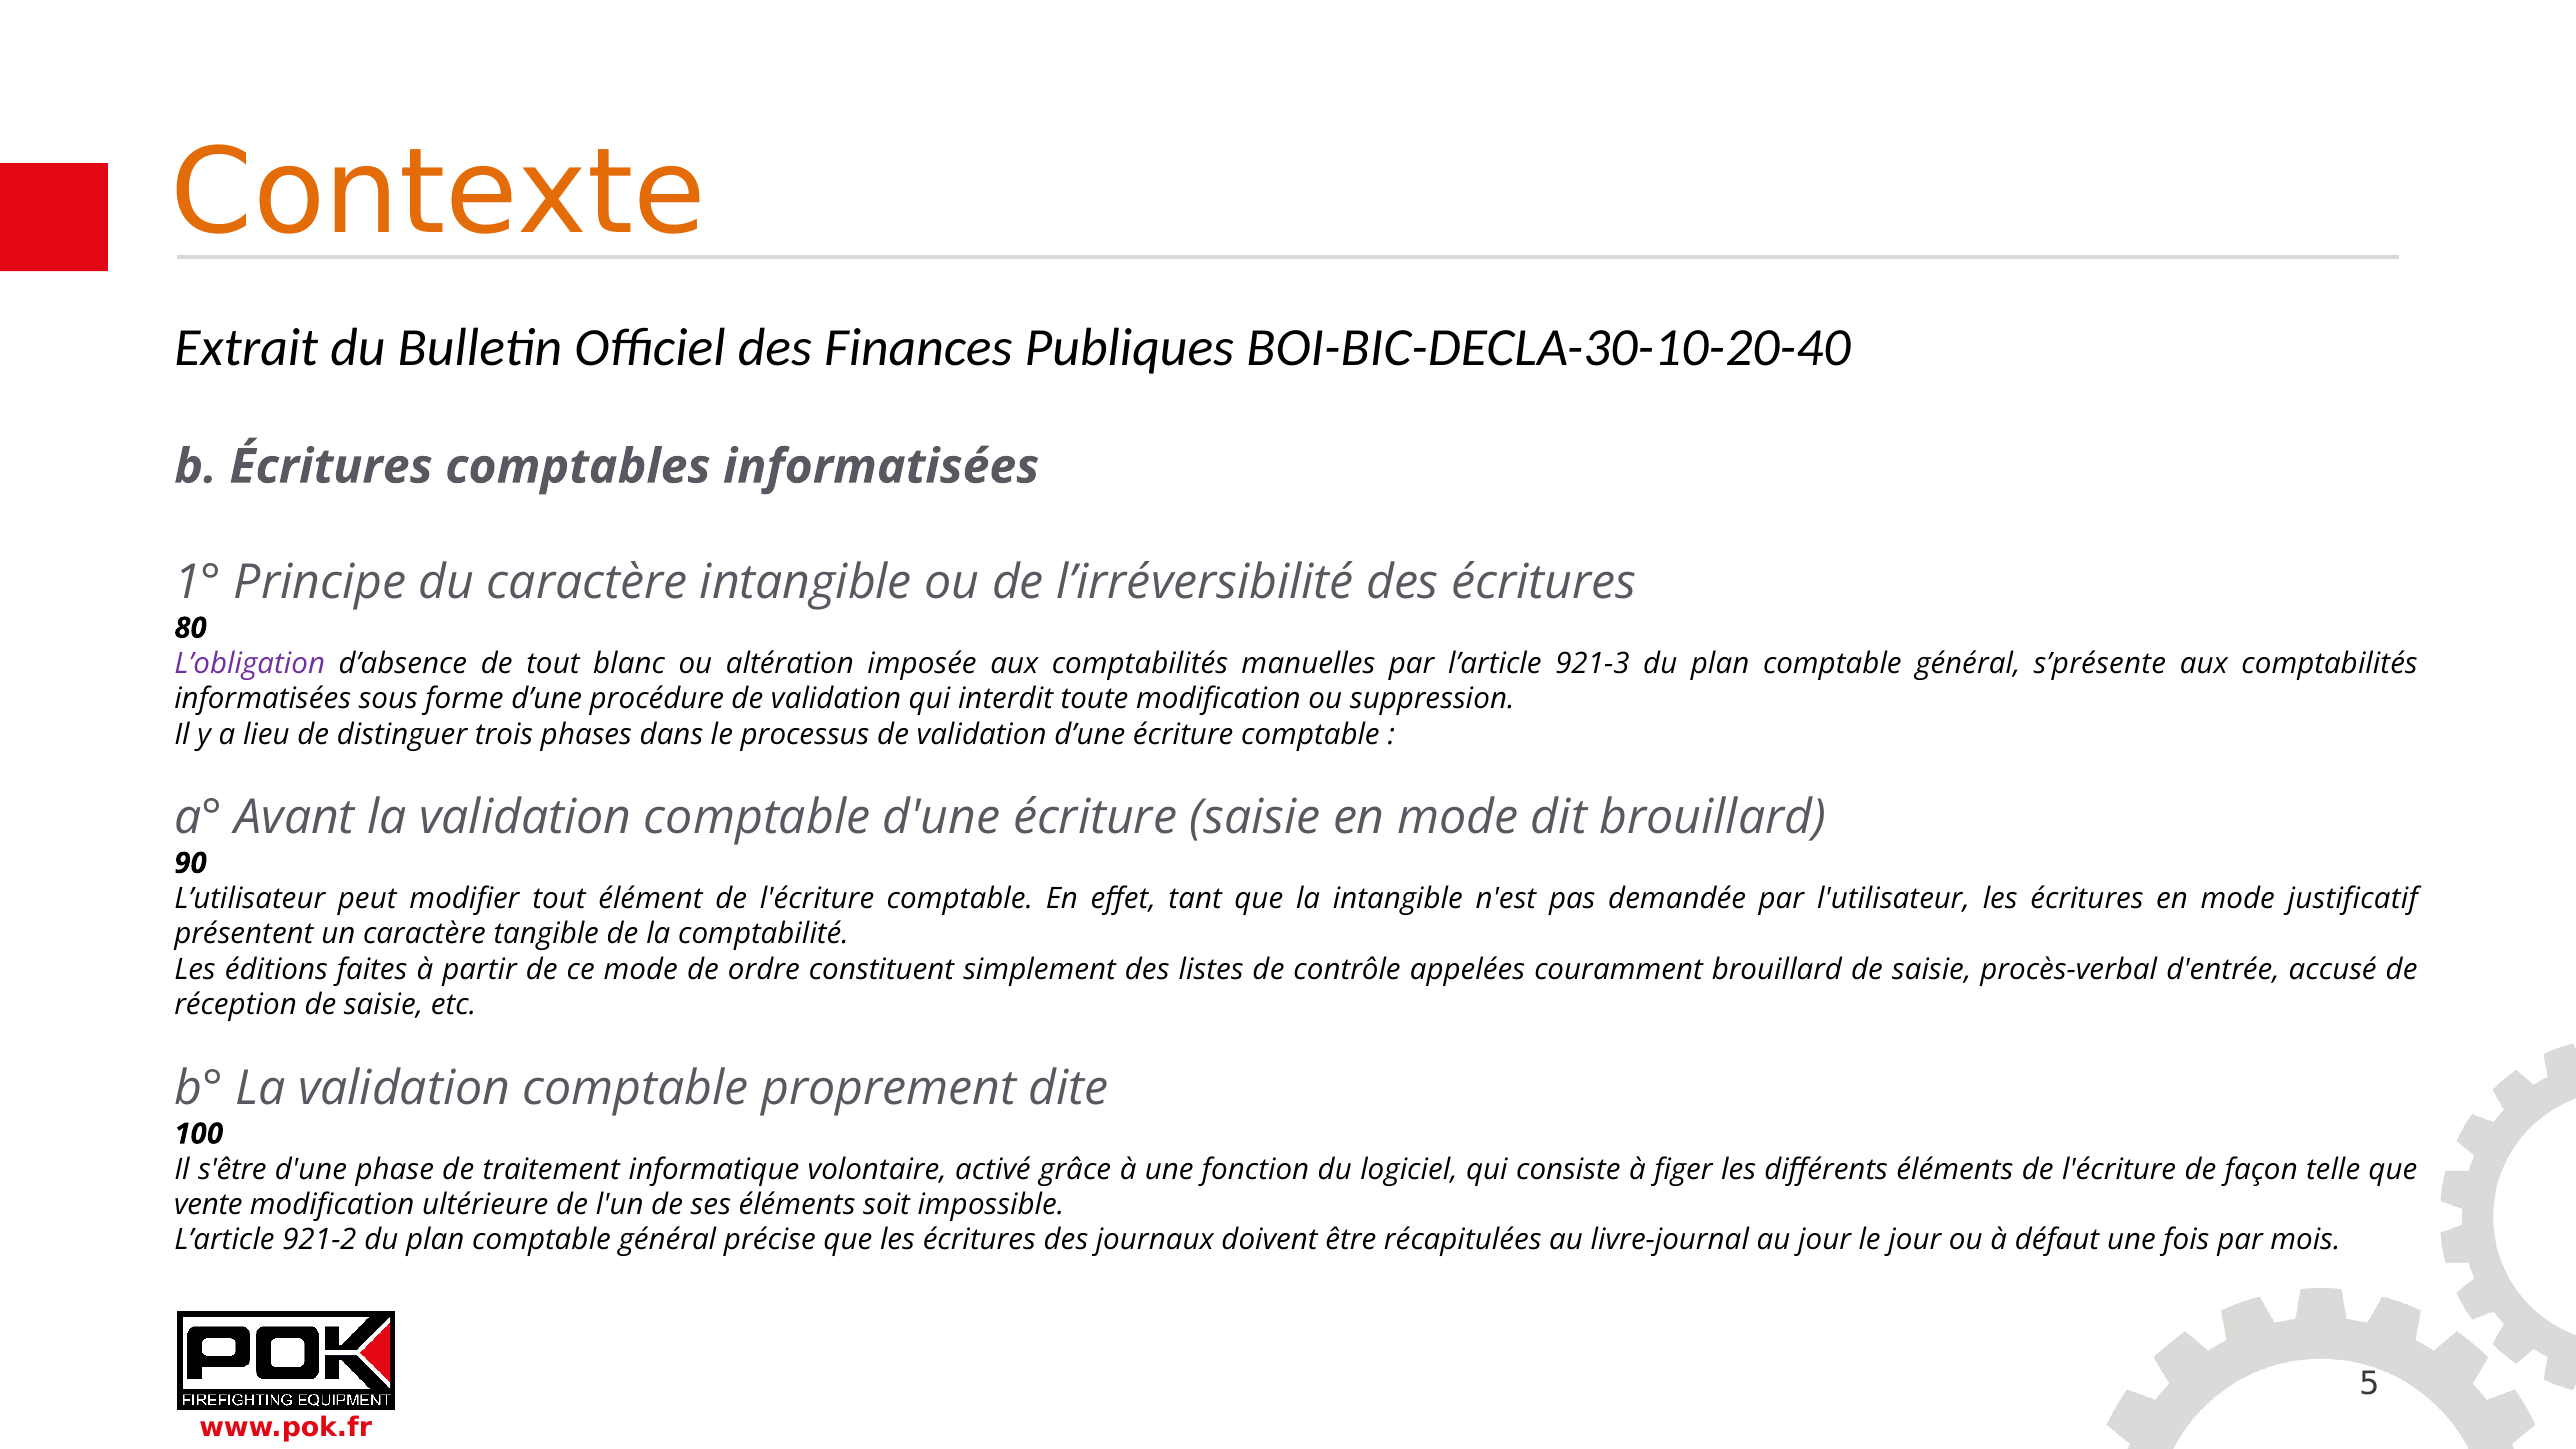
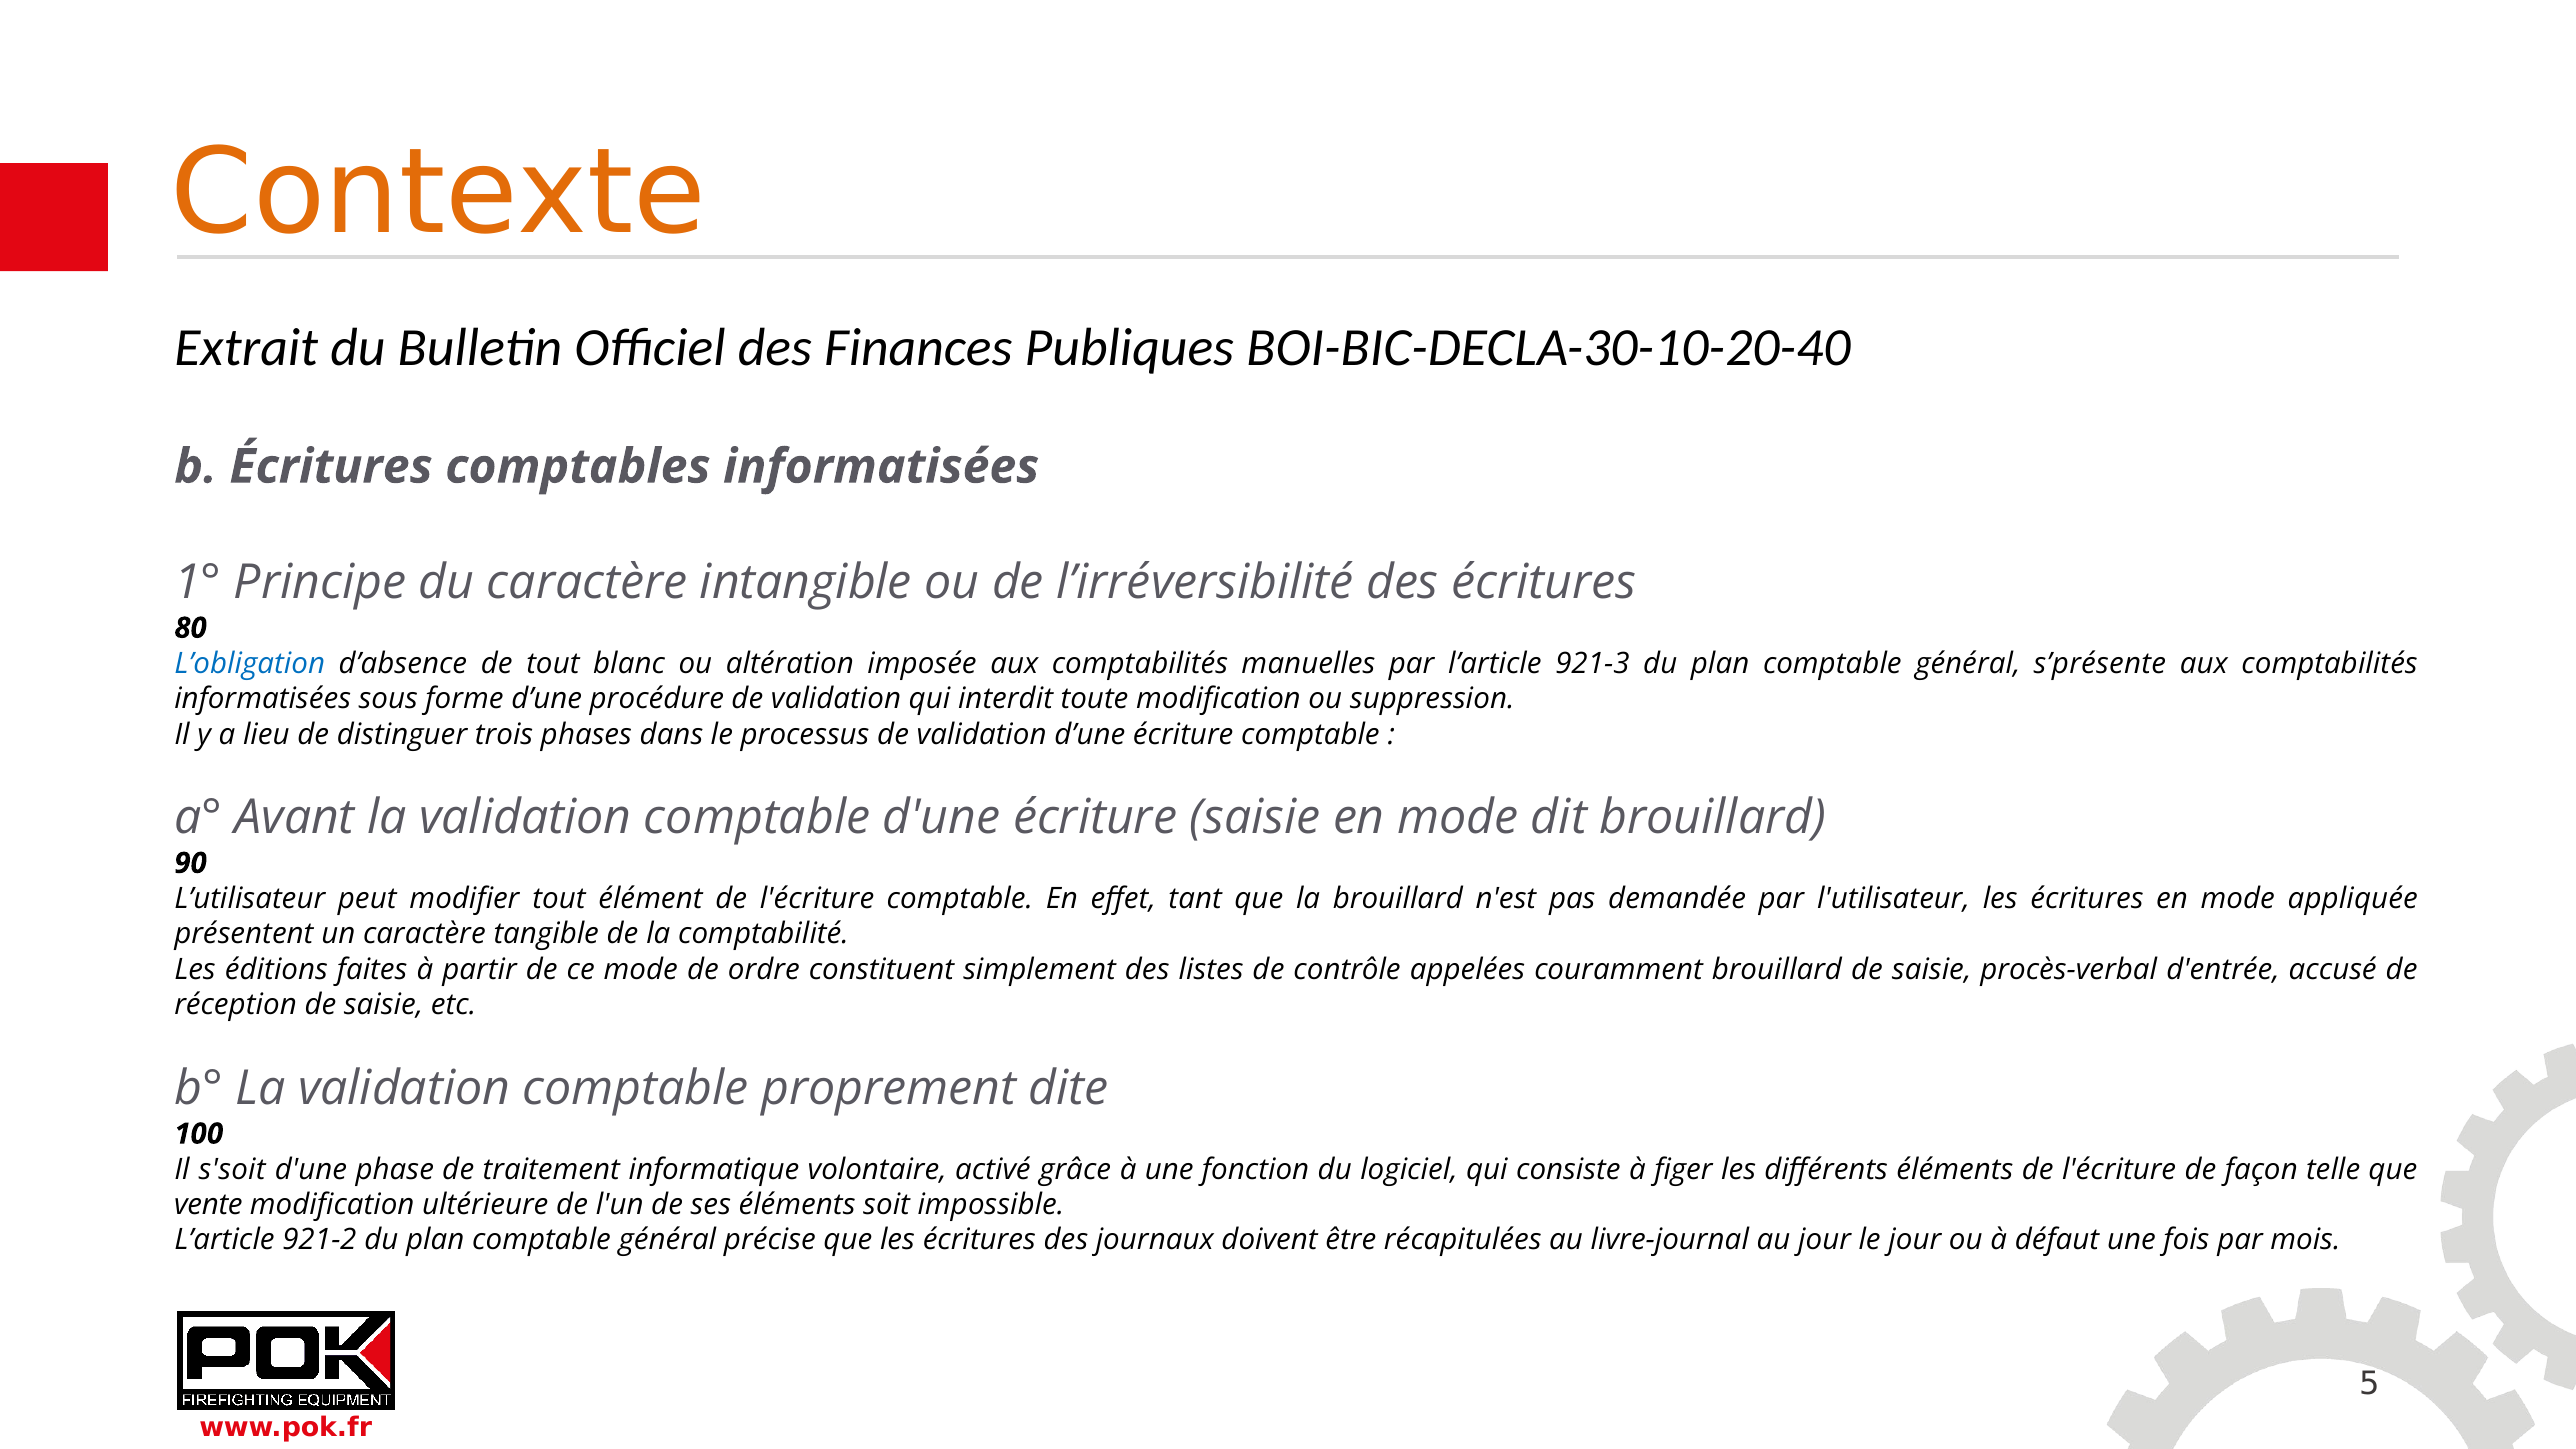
L’obligation colour: purple -> blue
la intangible: intangible -> brouillard
justificatif: justificatif -> appliquée
s'être: s'être -> s'soit
